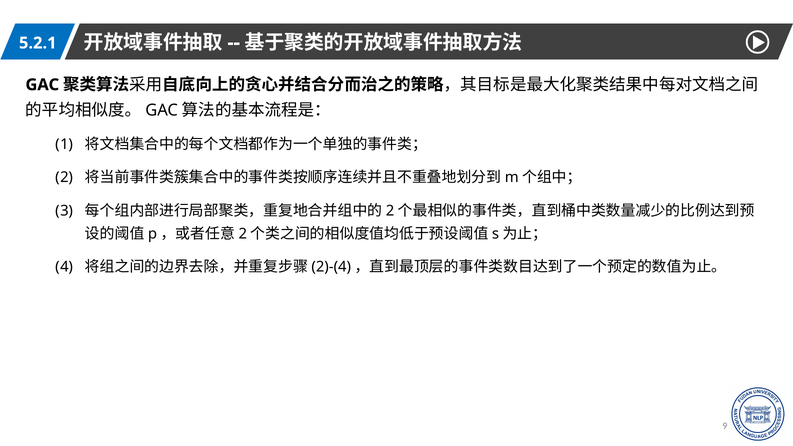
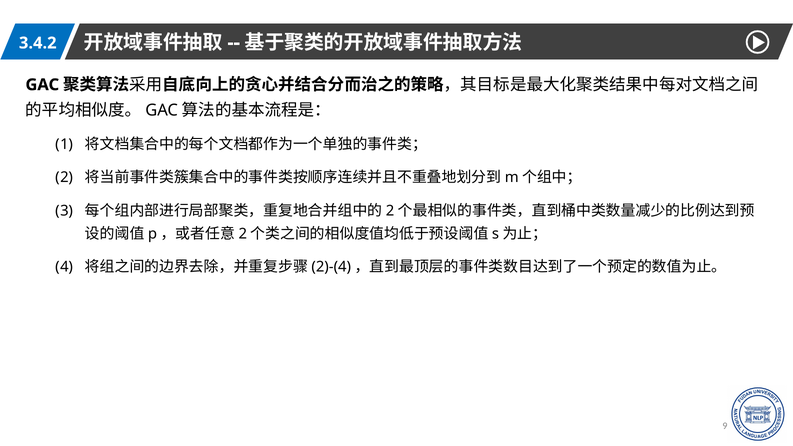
5.2.1: 5.2.1 -> 3.4.2
